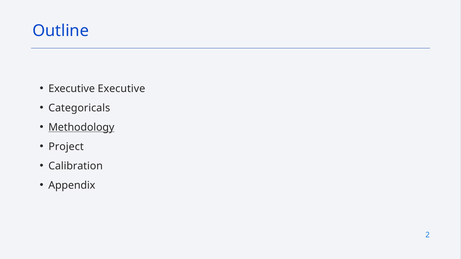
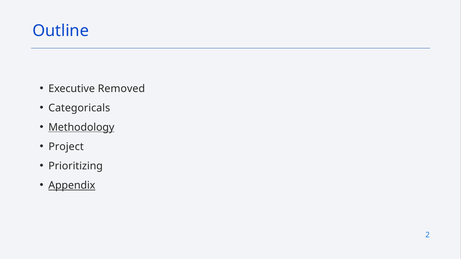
Executive Executive: Executive -> Removed
Calibration: Calibration -> Prioritizing
Appendix underline: none -> present
